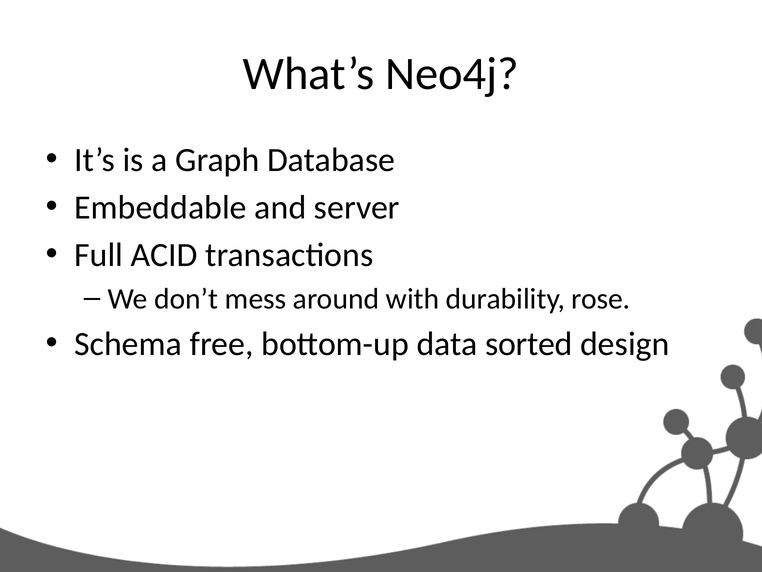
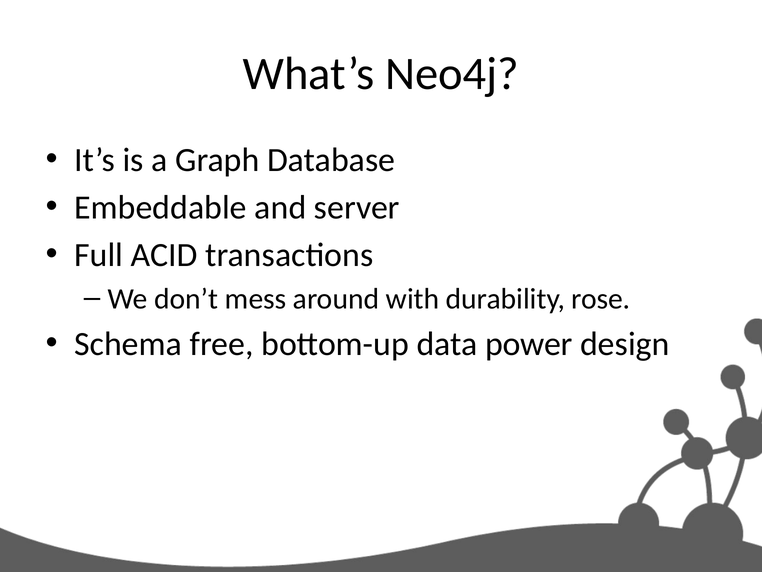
sorted: sorted -> power
